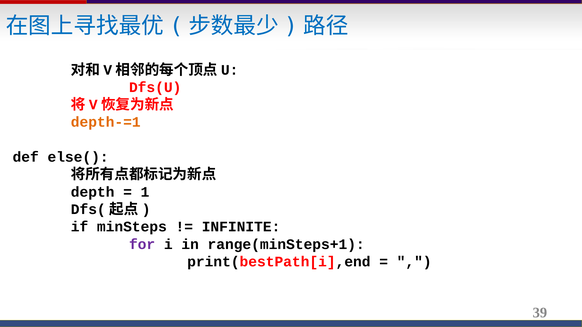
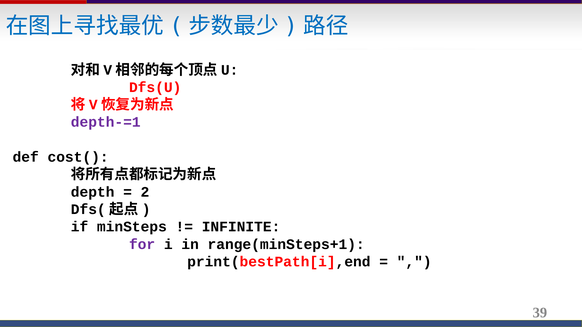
depth-=1 colour: orange -> purple
else(: else( -> cost(
1: 1 -> 2
